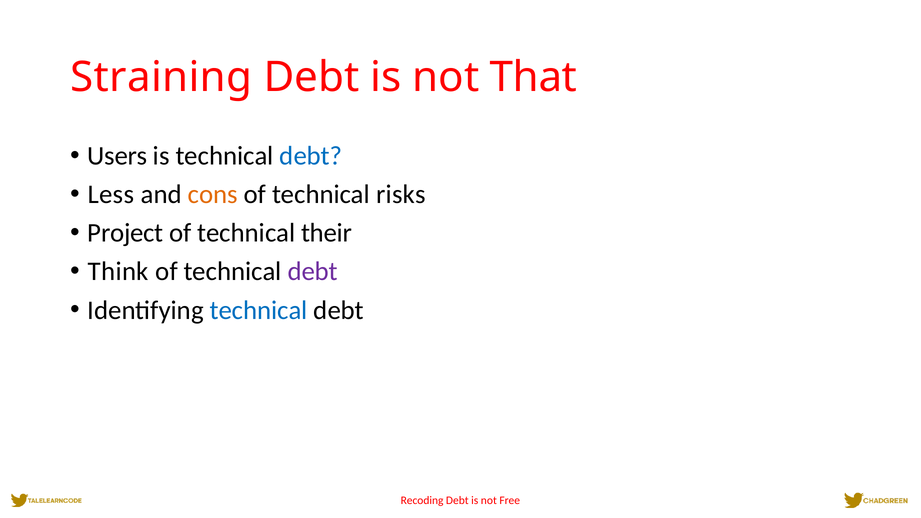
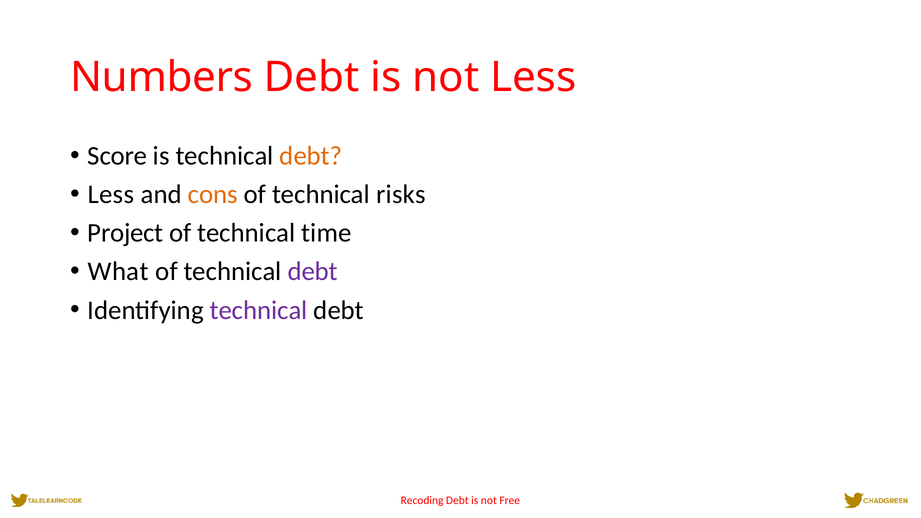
Straining: Straining -> Numbers
not That: That -> Less
Users: Users -> Score
debt at (311, 156) colour: blue -> orange
their: their -> time
Think: Think -> What
technical at (259, 310) colour: blue -> purple
